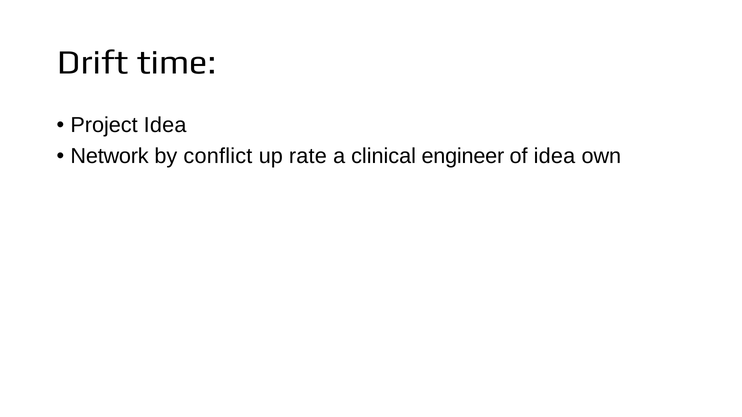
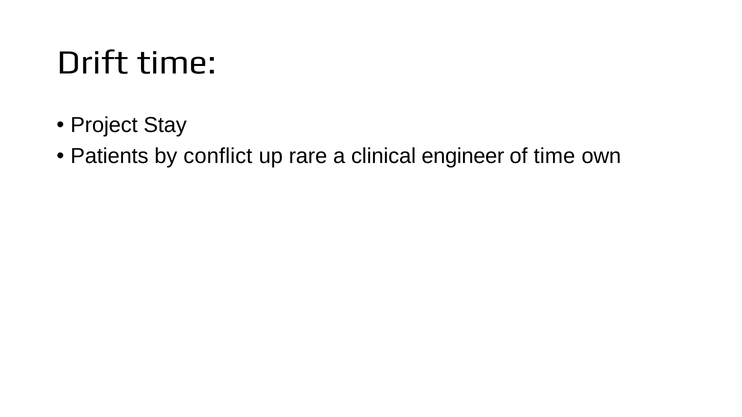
Project Idea: Idea -> Stay
Network: Network -> Patients
rate: rate -> rare
of idea: idea -> time
